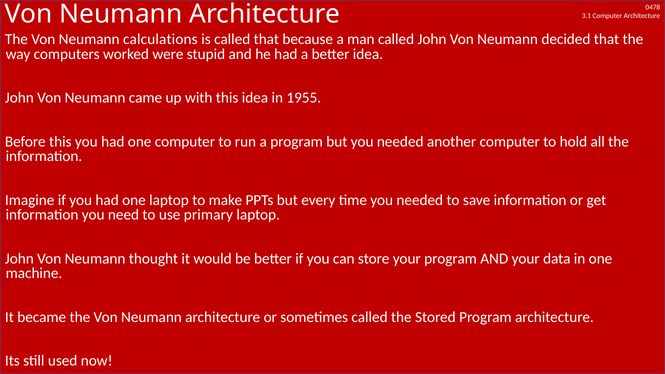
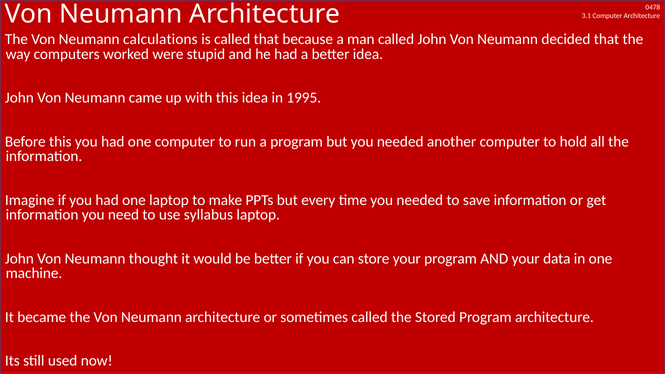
1955: 1955 -> 1995
primary: primary -> syllabus
